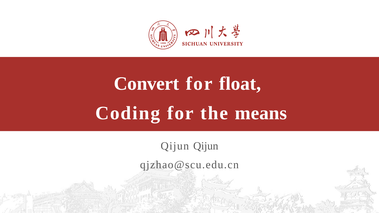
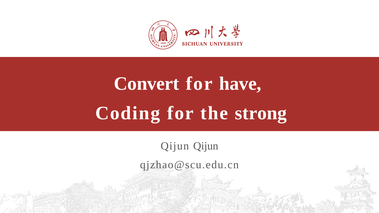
float: float -> have
means: means -> strong
